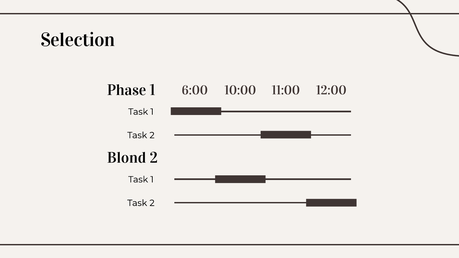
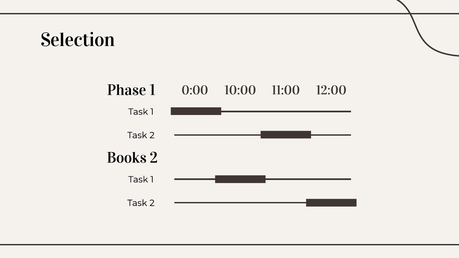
6:00: 6:00 -> 0:00
Blond: Blond -> Books
